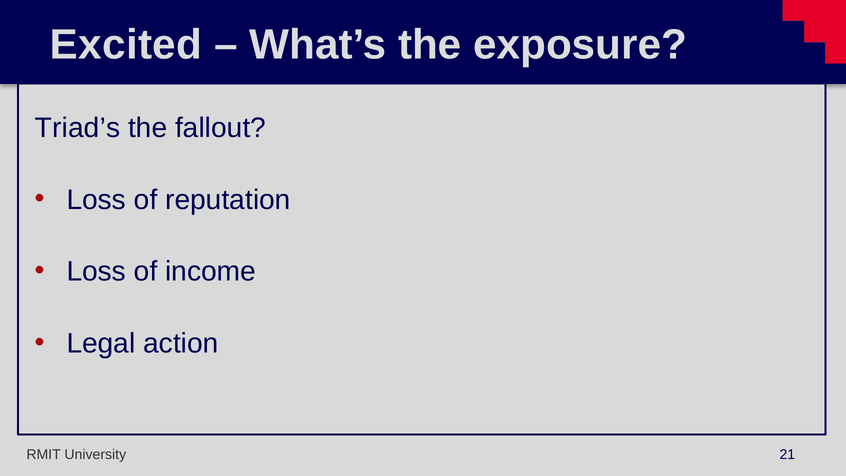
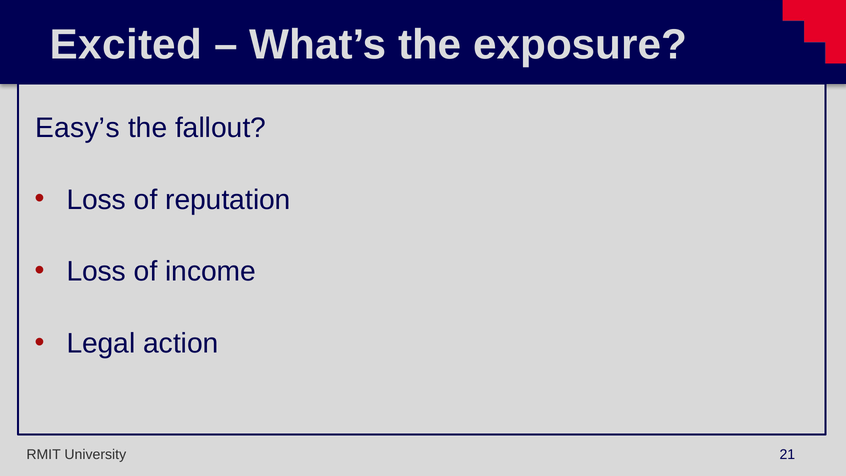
Triad’s: Triad’s -> Easy’s
